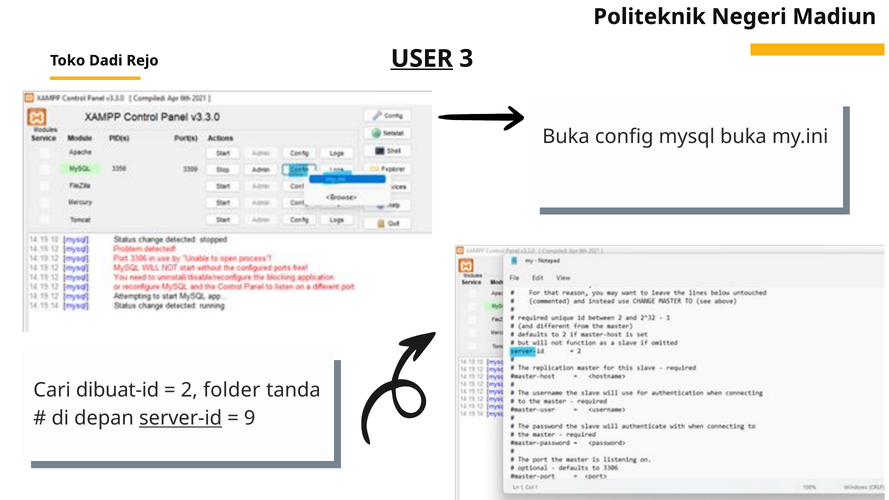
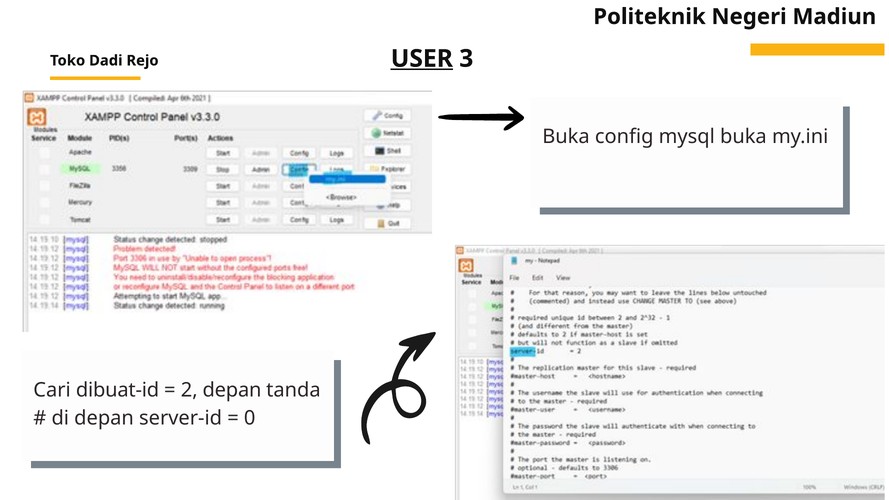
2 folder: folder -> depan
server-id underline: present -> none
9: 9 -> 0
